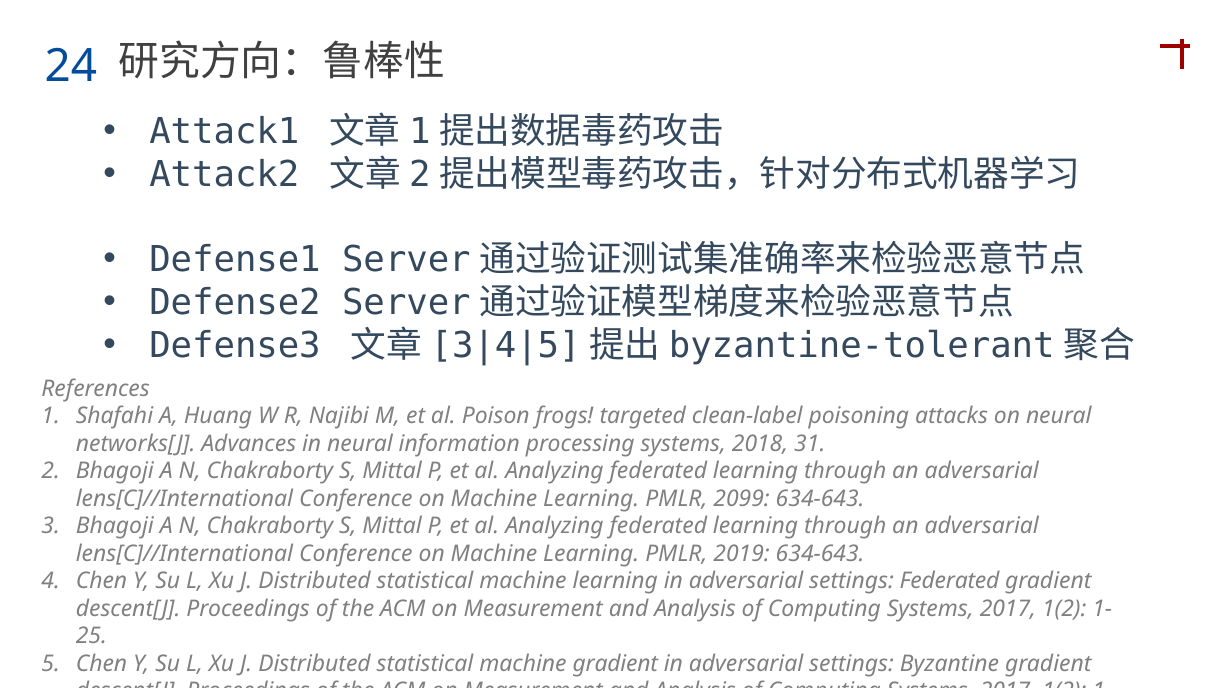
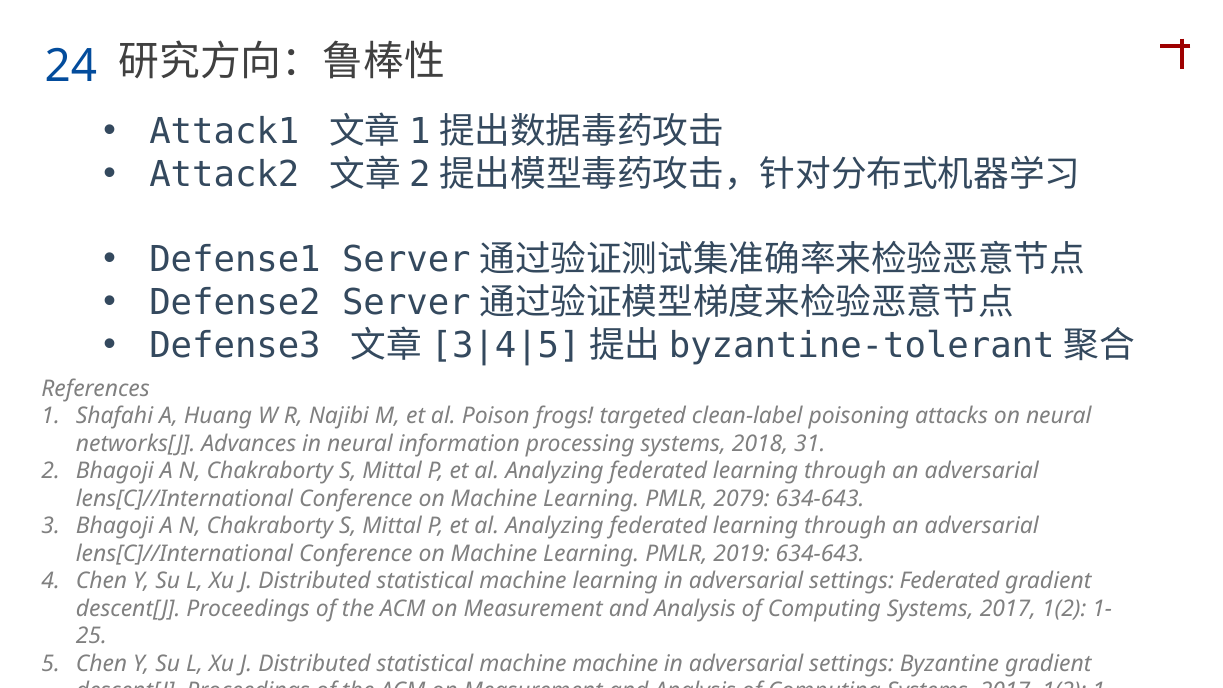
2099: 2099 -> 2079
machine gradient: gradient -> machine
